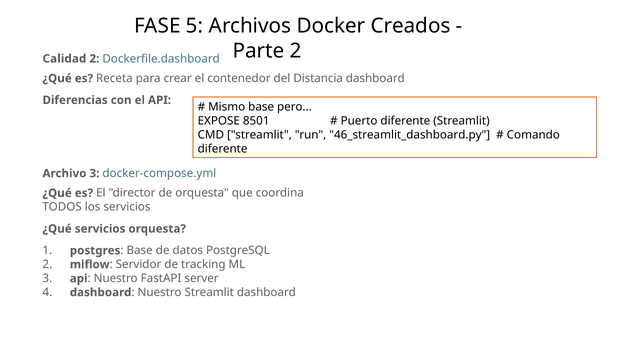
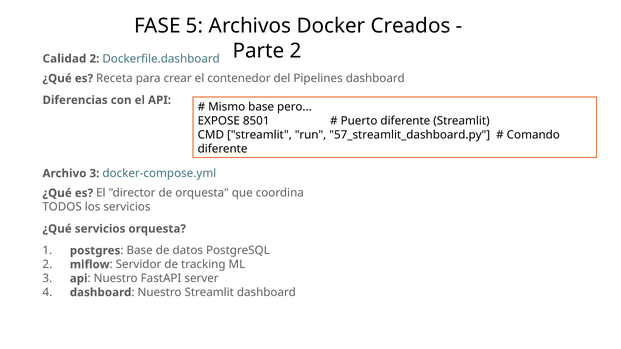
Distancia: Distancia -> Pipelines
46_streamlit_dashboard.py: 46_streamlit_dashboard.py -> 57_streamlit_dashboard.py
